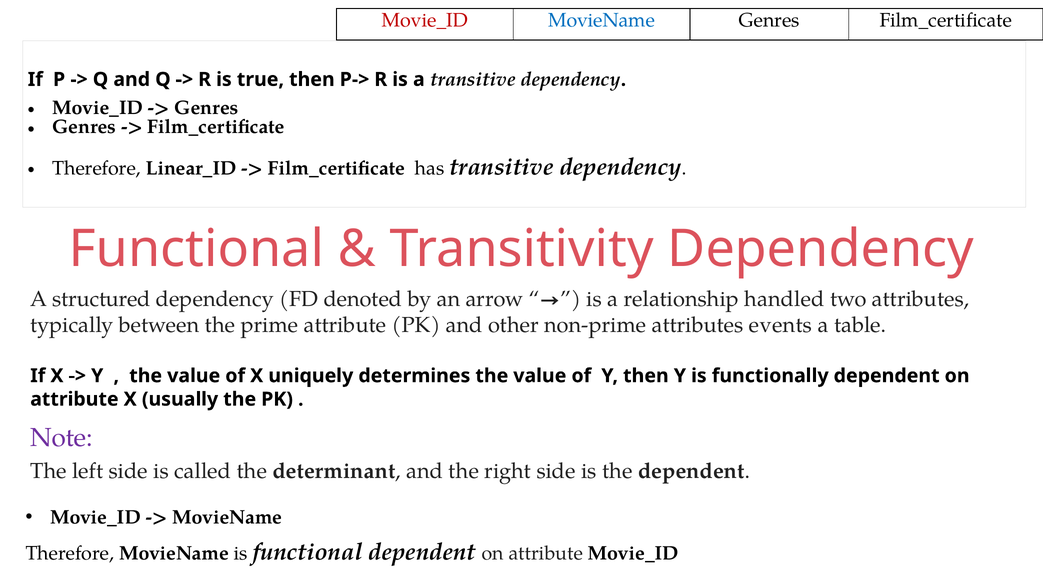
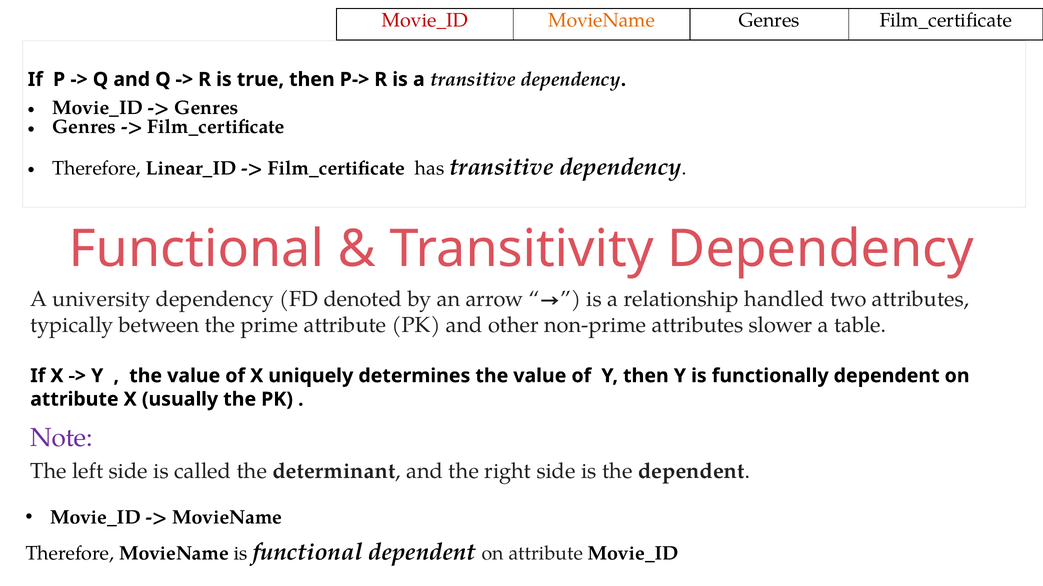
MovieName at (602, 20) colour: blue -> orange
structured: structured -> university
events: events -> slower
